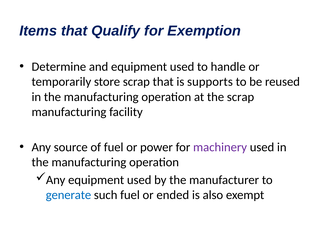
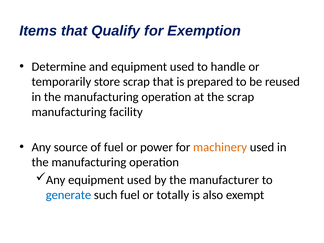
supports: supports -> prepared
machinery colour: purple -> orange
ended: ended -> totally
